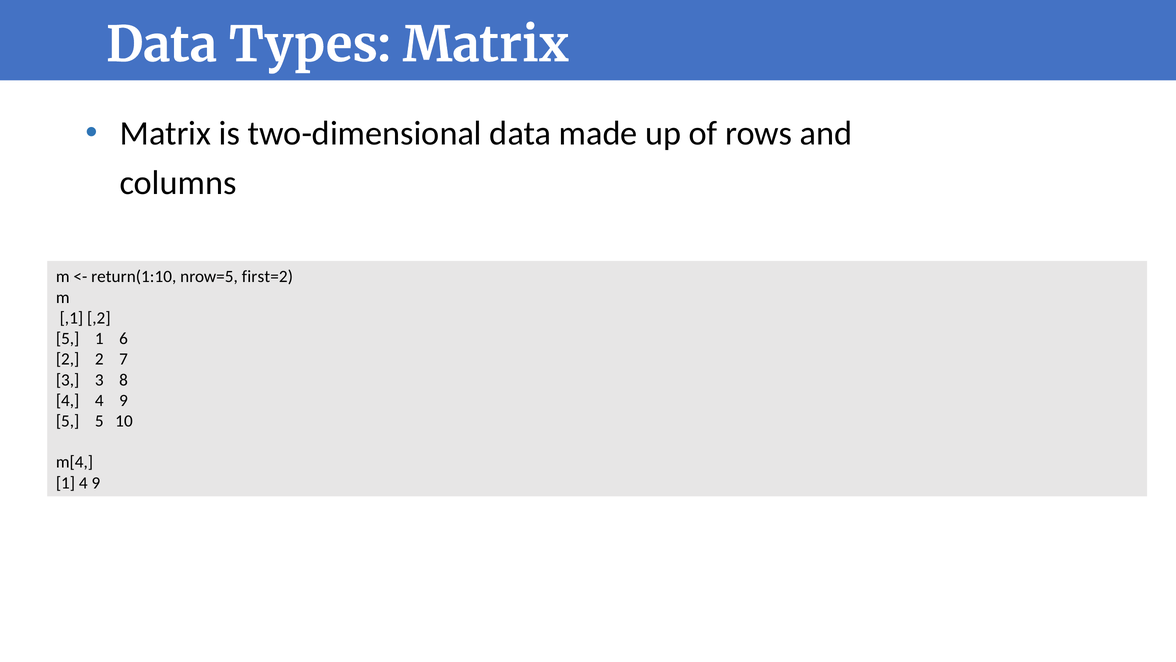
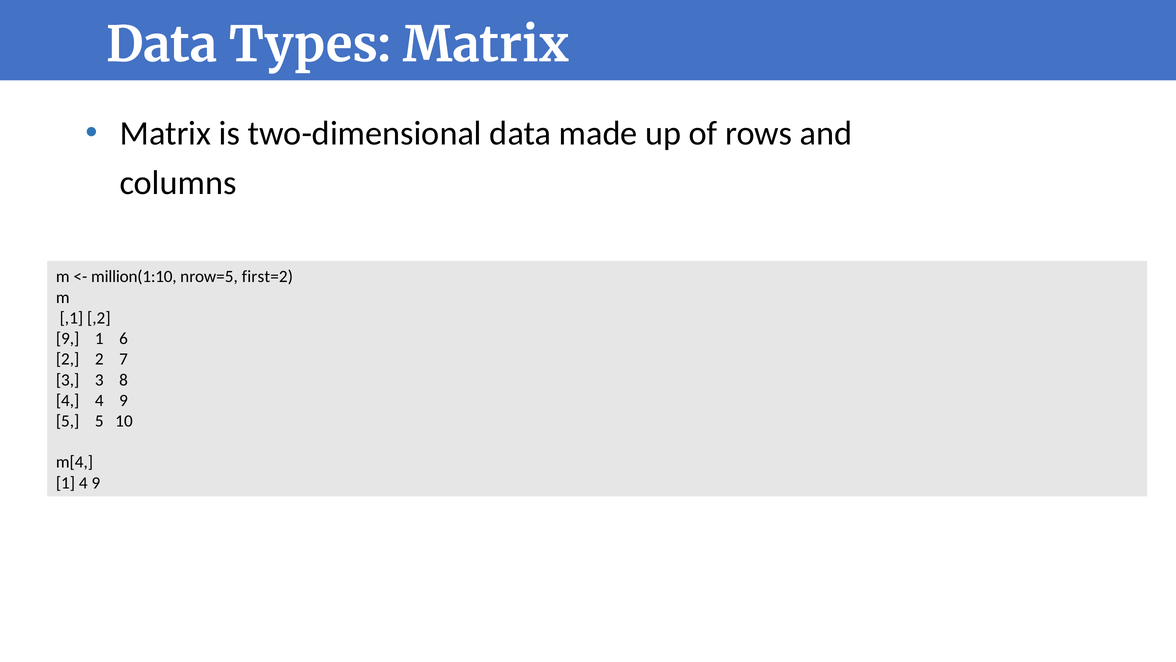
return(1:10: return(1:10 -> million(1:10
5 at (68, 338): 5 -> 9
